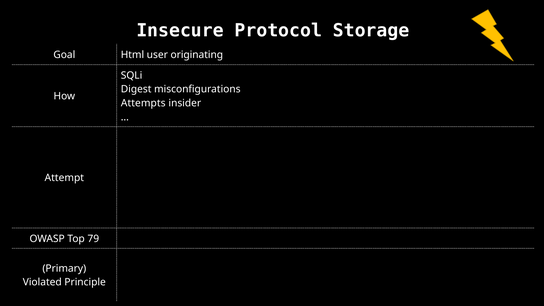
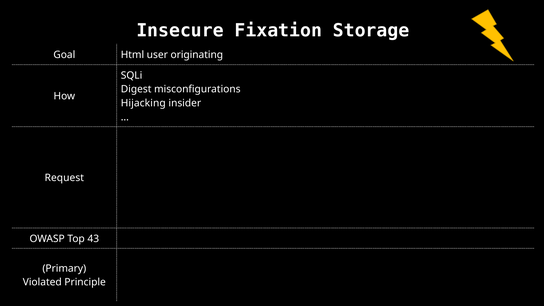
Protocol: Protocol -> Fixation
Attempts: Attempts -> Hijacking
Attempt: Attempt -> Request
79: 79 -> 43
